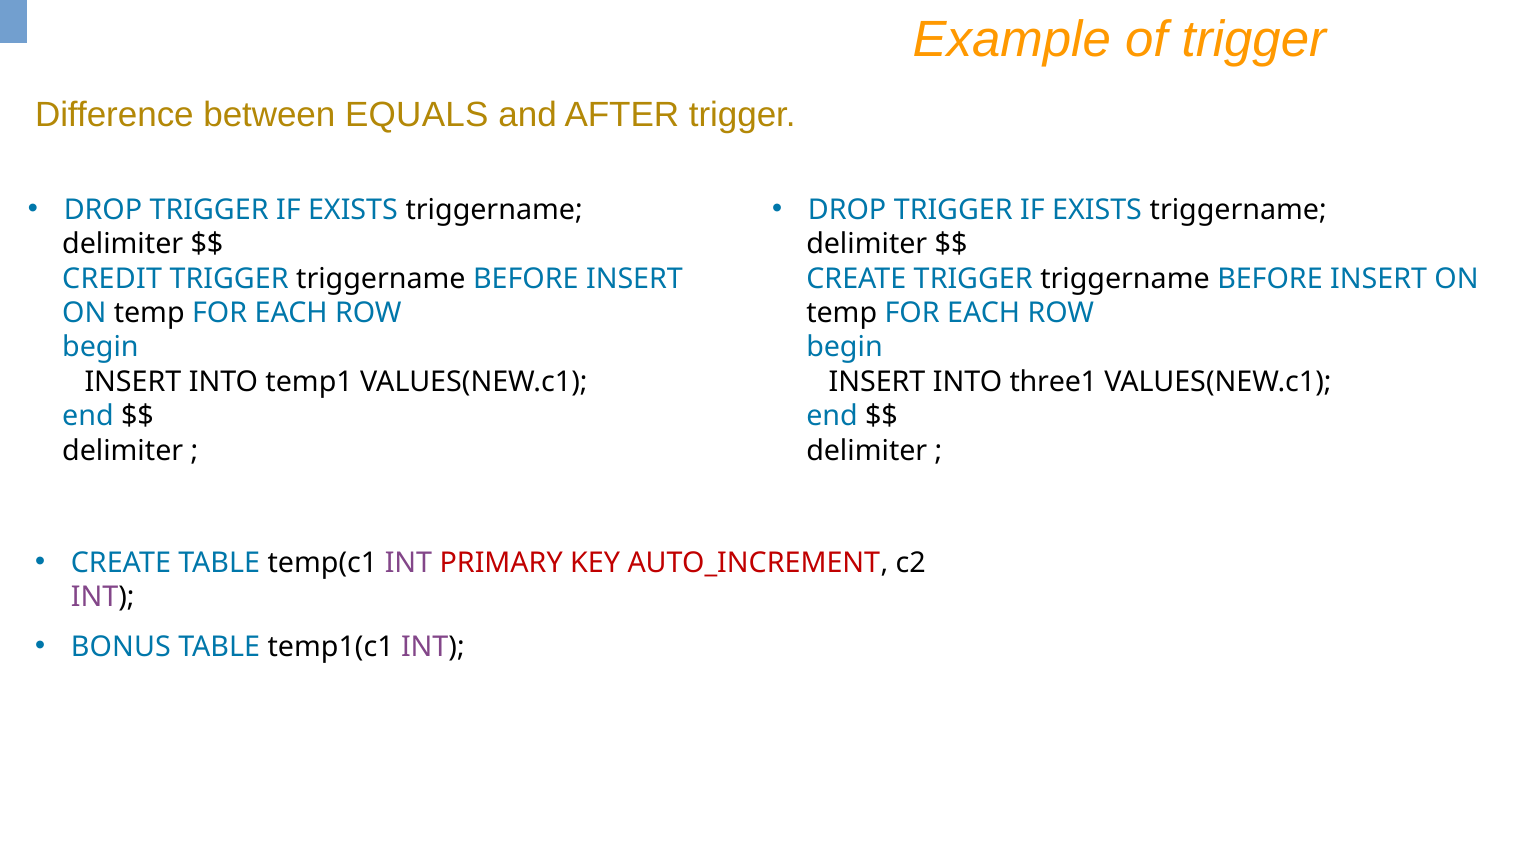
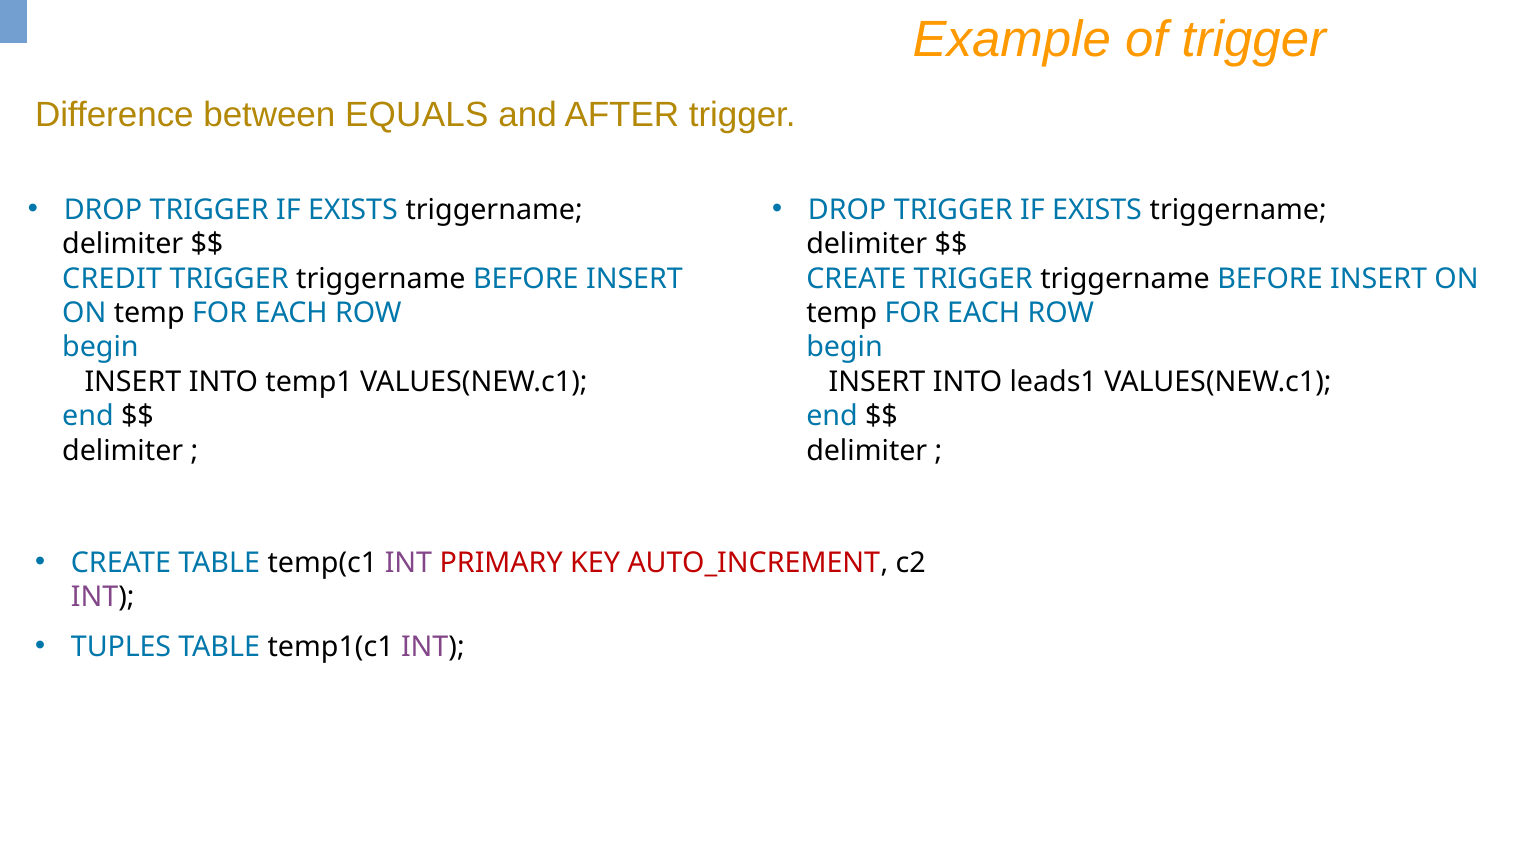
three1: three1 -> leads1
BONUS: BONUS -> TUPLES
